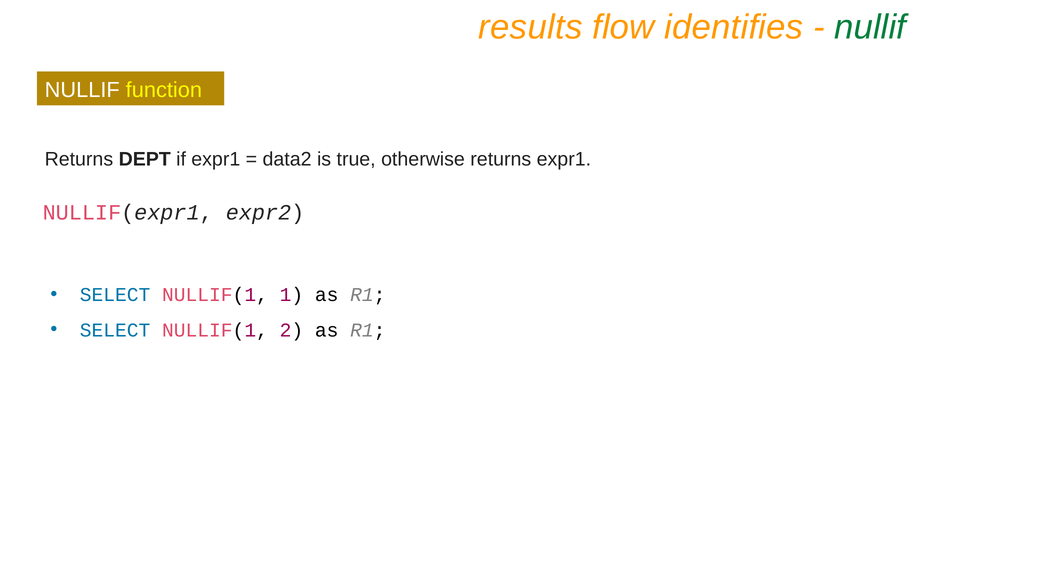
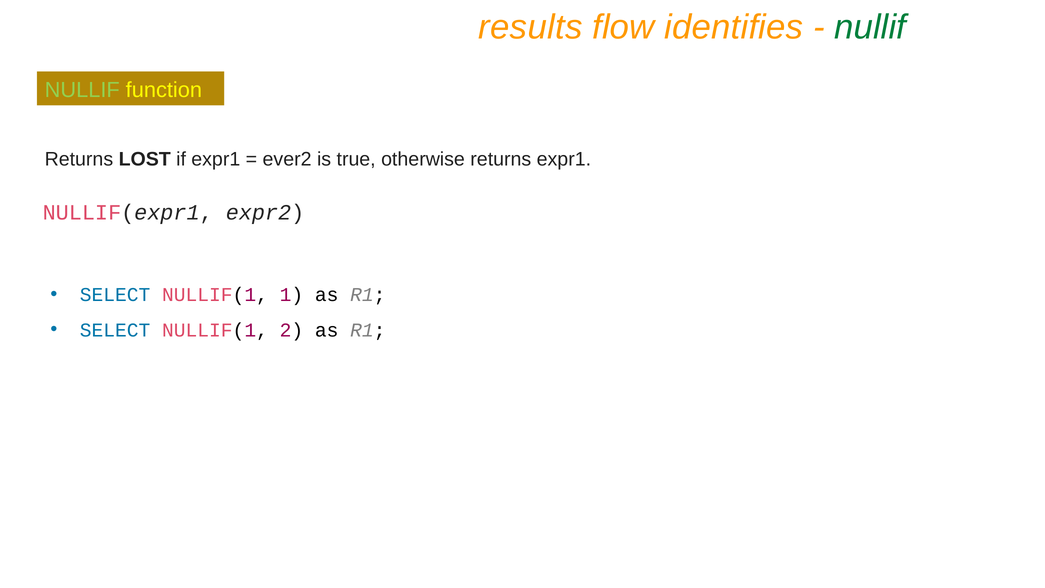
NULLIF at (82, 90) colour: white -> light green
DEPT: DEPT -> LOST
data2: data2 -> ever2
